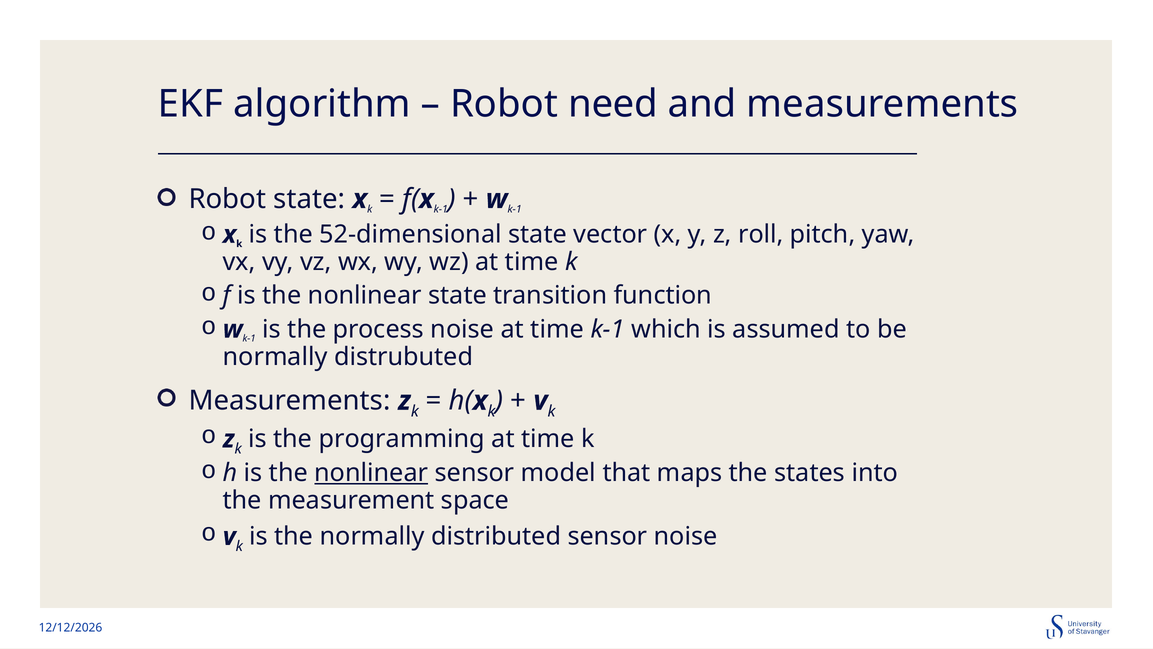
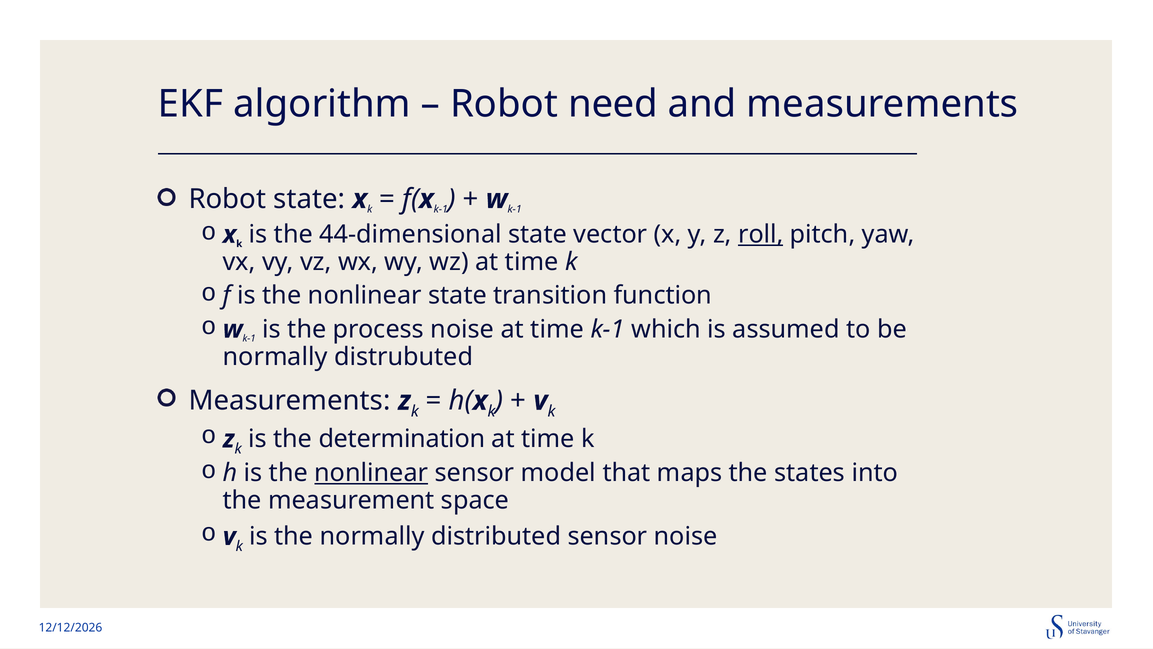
52-dimensional: 52-dimensional -> 44-dimensional
roll underline: none -> present
programming: programming -> determination
